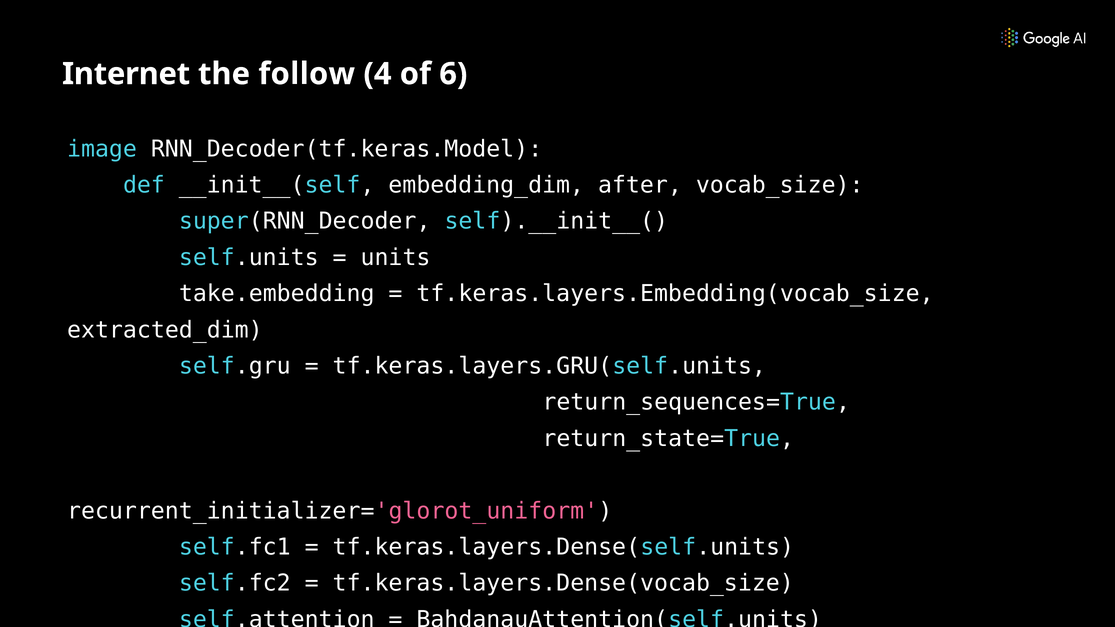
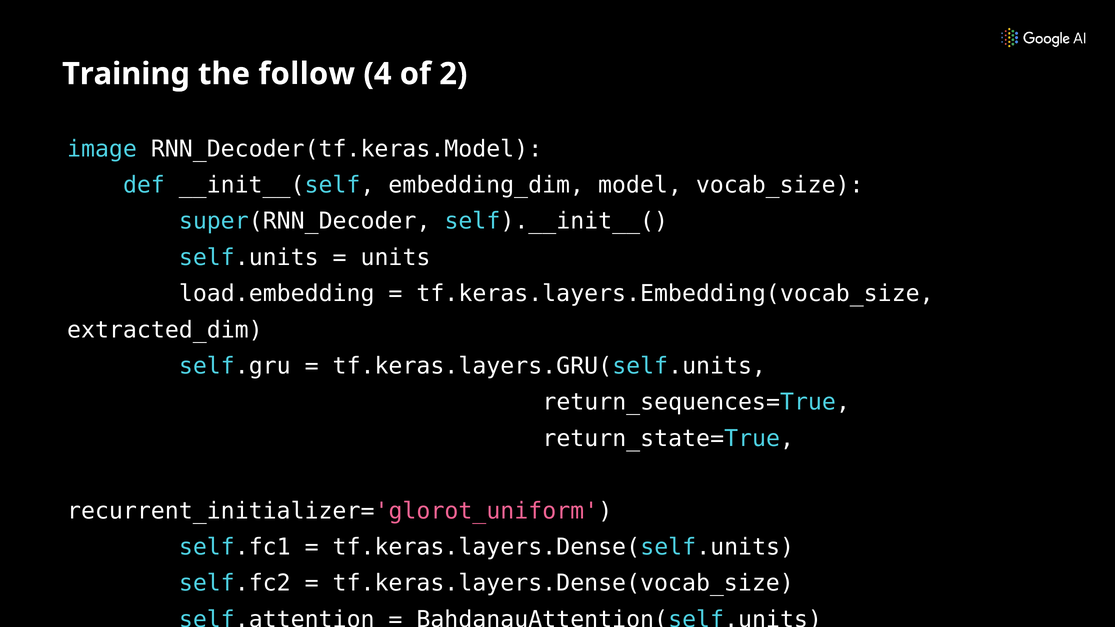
Internet: Internet -> Training
6: 6 -> 2
after: after -> model
take.embedding: take.embedding -> load.embedding
